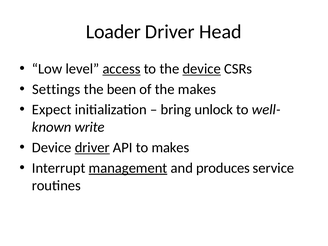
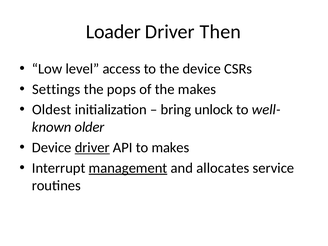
Head: Head -> Then
access underline: present -> none
device at (202, 69) underline: present -> none
been: been -> pops
Expect: Expect -> Oldest
write: write -> older
produces: produces -> allocates
